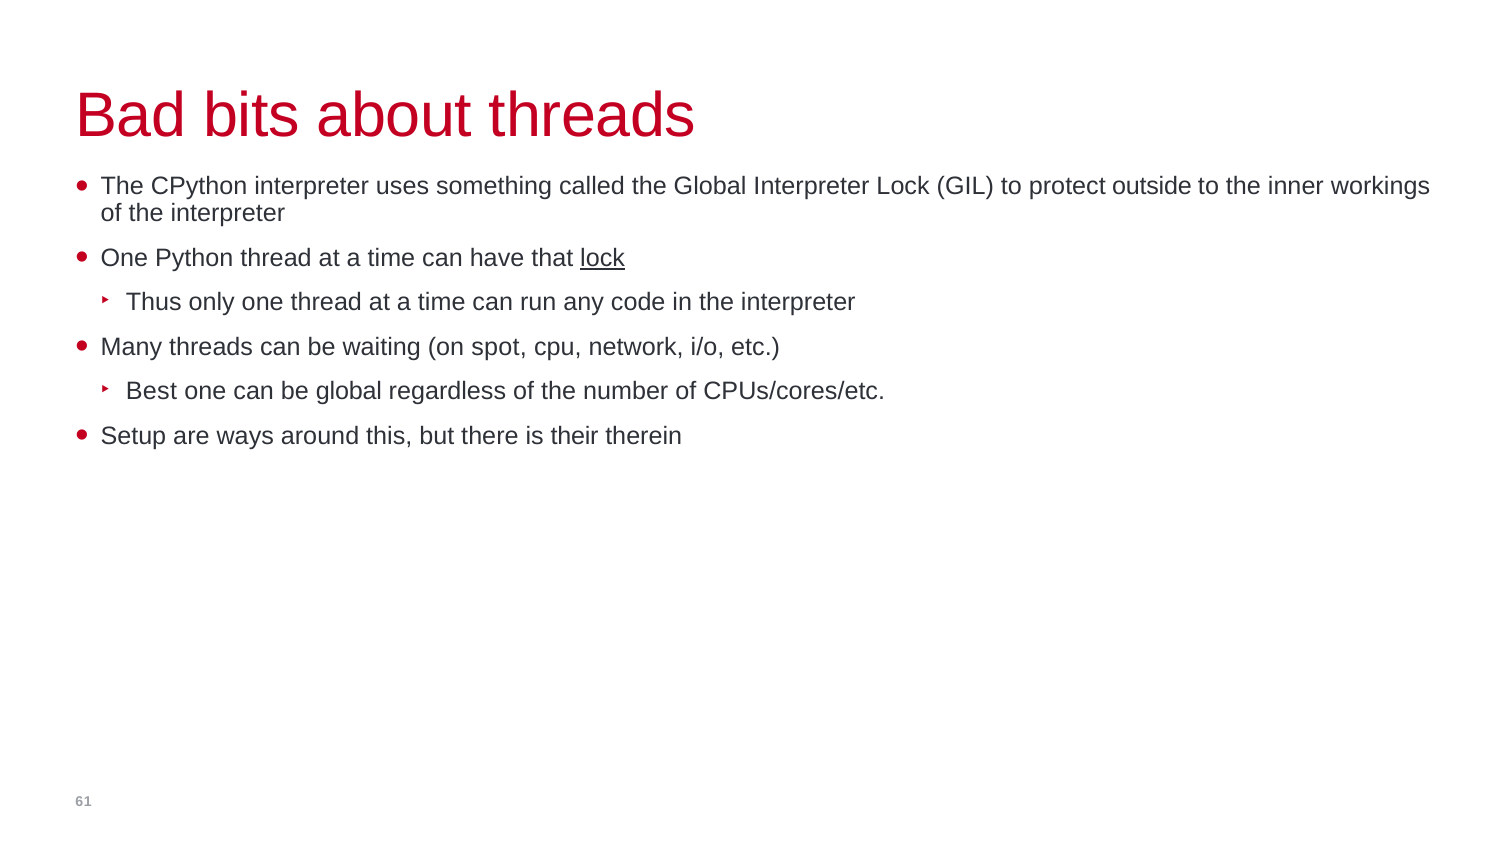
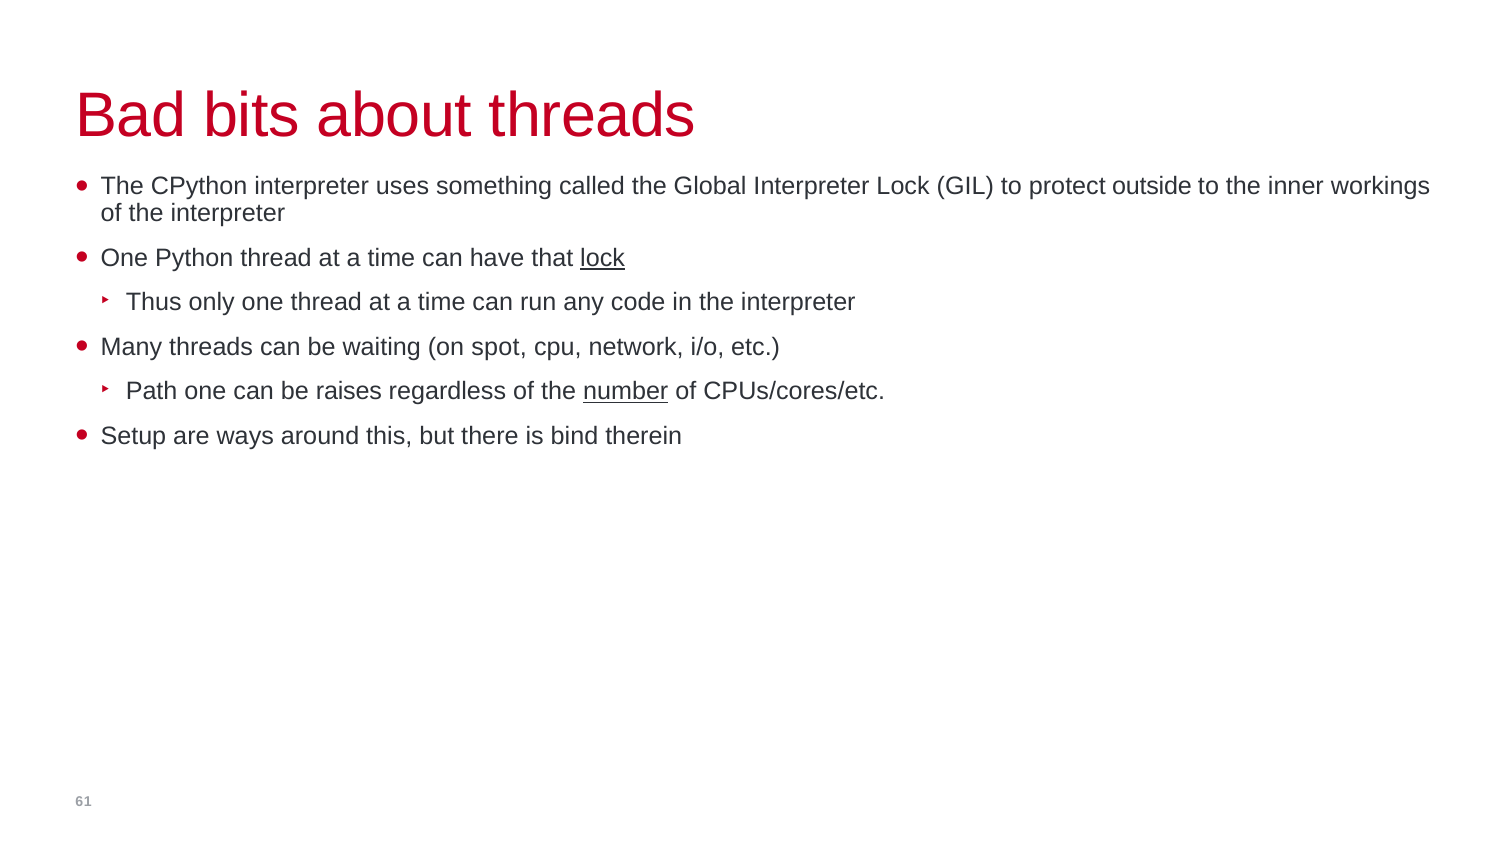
Best: Best -> Path
be global: global -> raises
number underline: none -> present
their: their -> bind
